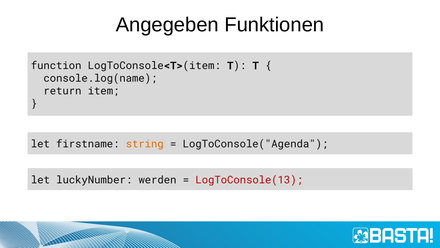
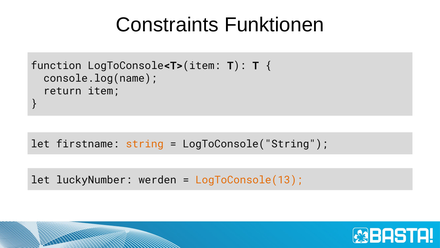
Angegeben: Angegeben -> Constraints
LogToConsole("Agenda: LogToConsole("Agenda -> LogToConsole("String
LogToConsole(13 colour: red -> orange
